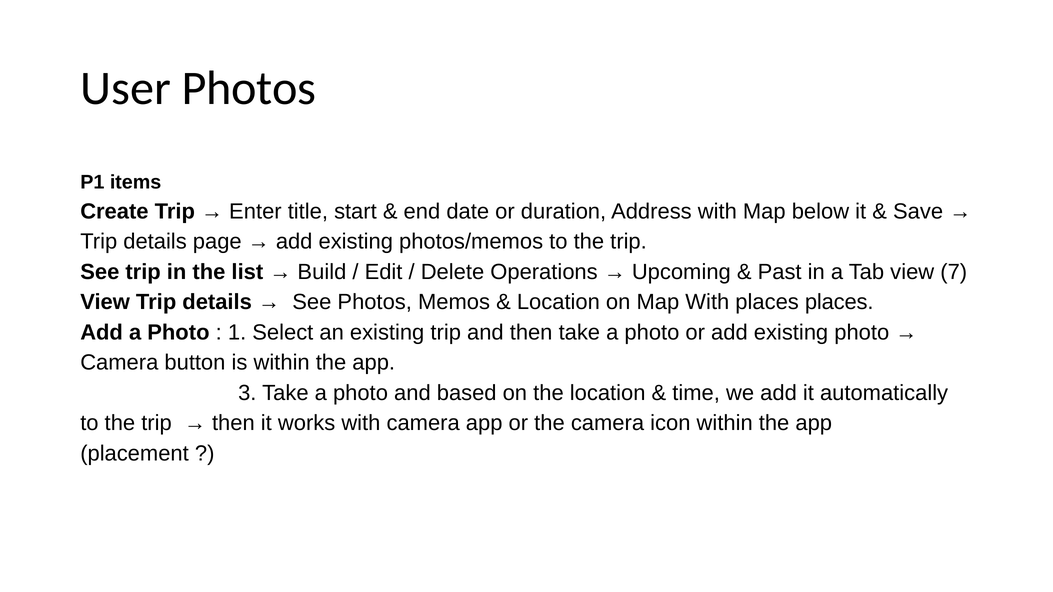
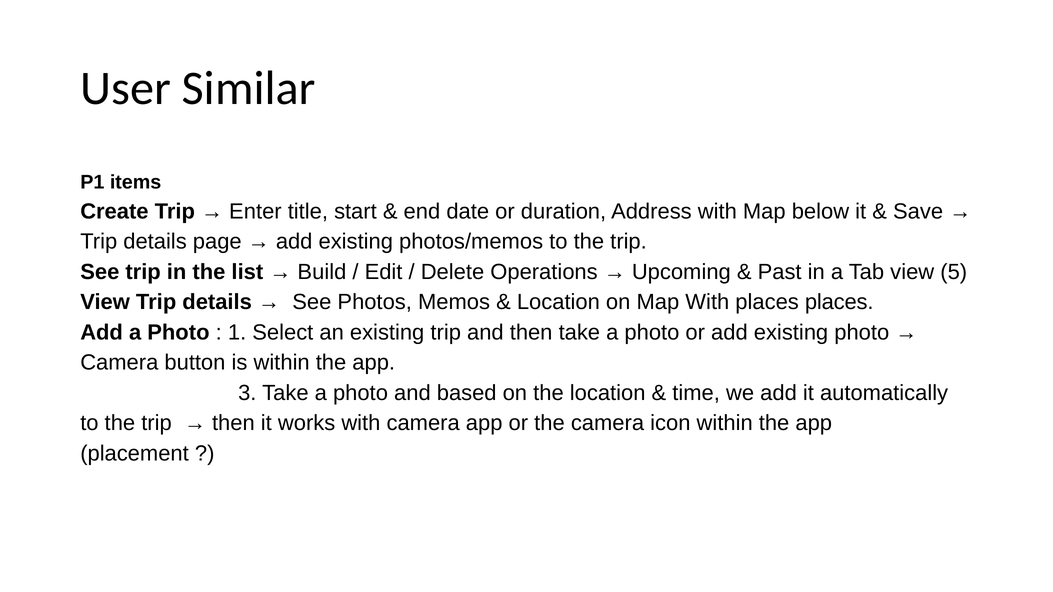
User Photos: Photos -> Similar
7: 7 -> 5
